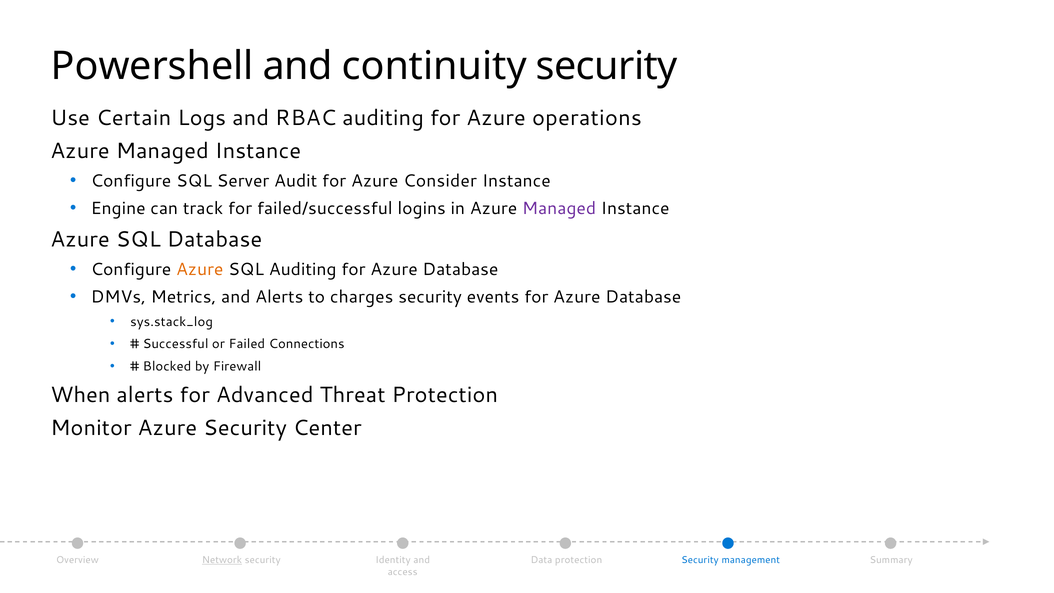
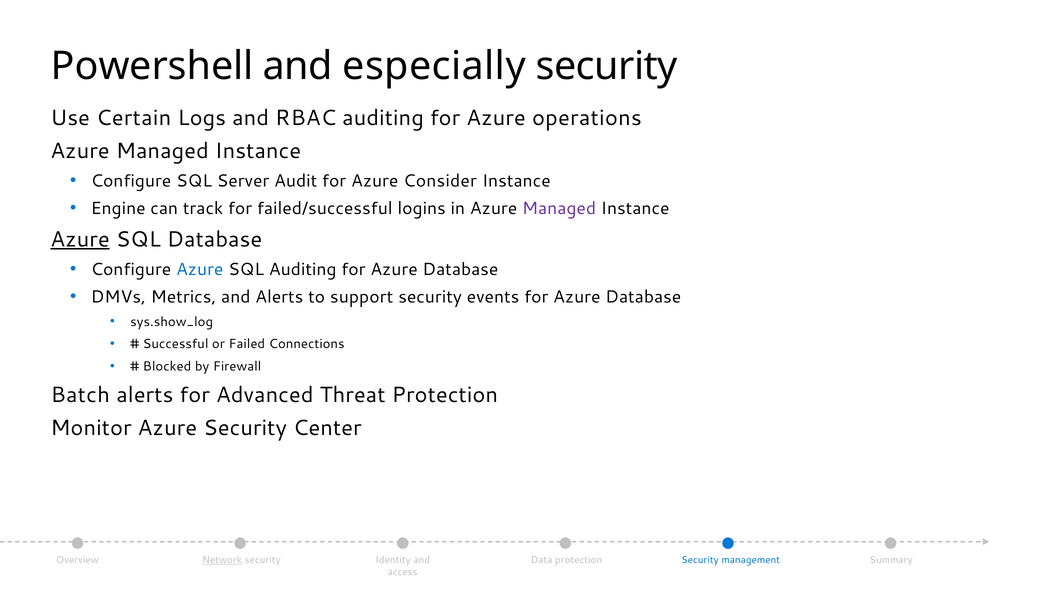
continuity: continuity -> especially
Azure at (80, 239) underline: none -> present
Azure at (200, 269) colour: orange -> blue
charges: charges -> support
sys.stack_log: sys.stack_log -> sys.show_log
When: When -> Batch
